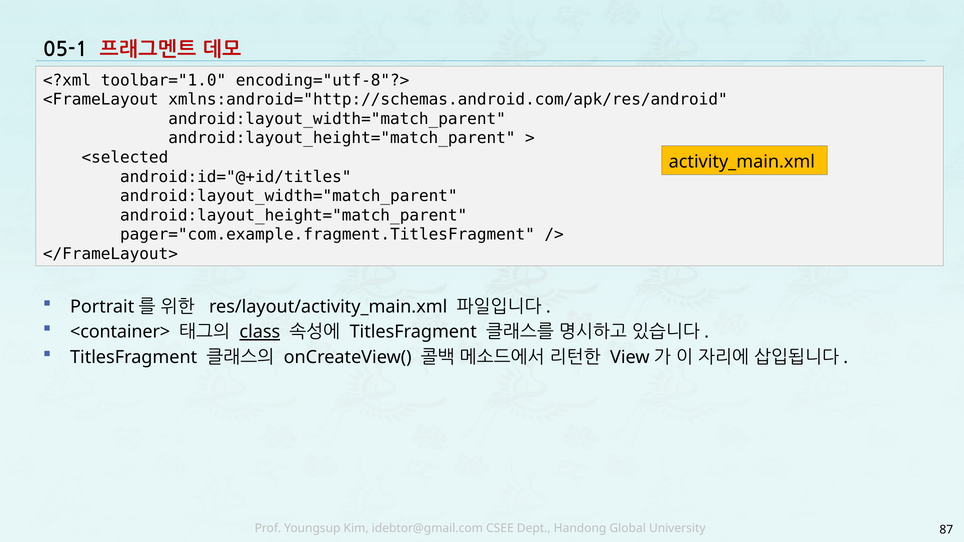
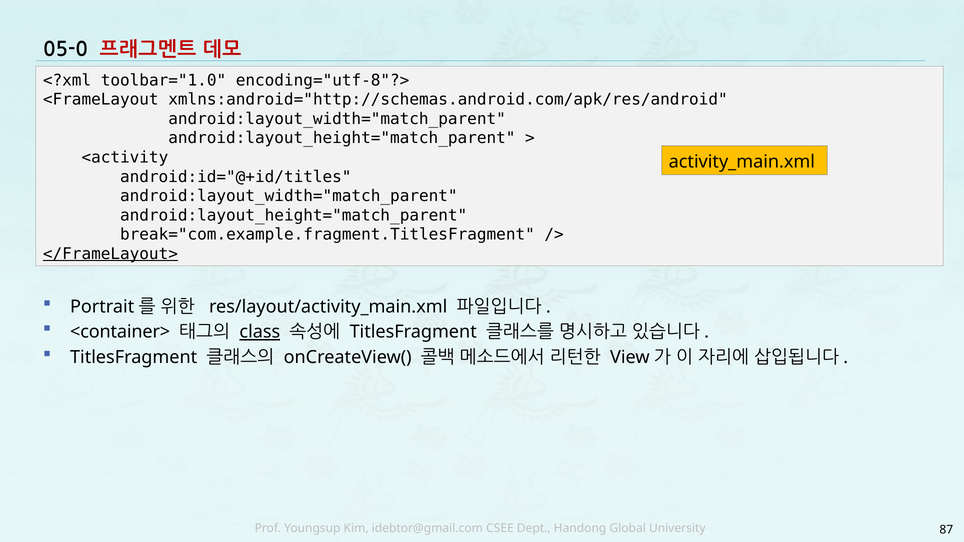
05-1: 05-1 -> 05-0
<selected: <selected -> <activity
pager="com.example.fragment.TitlesFragment: pager="com.example.fragment.TitlesFragment -> break="com.example.fragment.TitlesFragment
</FrameLayout> underline: none -> present
